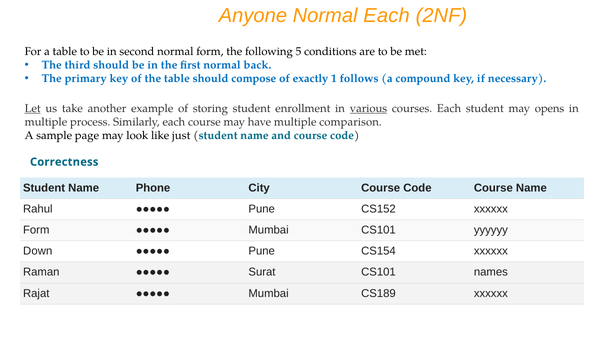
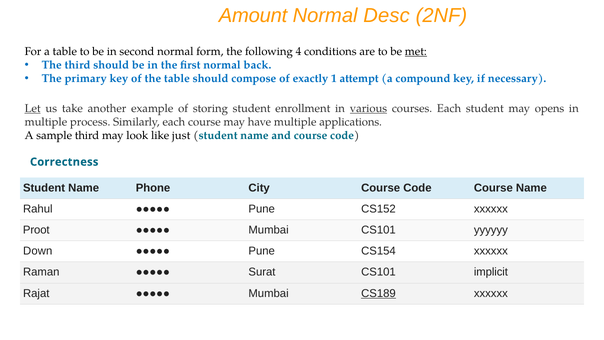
Anyone: Anyone -> Amount
Normal Each: Each -> Desc
5: 5 -> 4
met underline: none -> present
follows: follows -> attempt
comparison: comparison -> applications
sample page: page -> third
Form at (36, 230): Form -> Proot
names: names -> implicit
CS189 underline: none -> present
